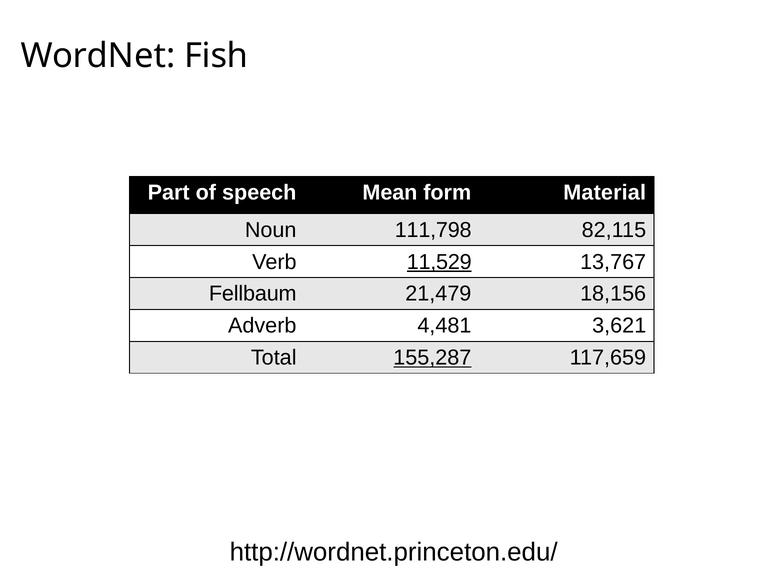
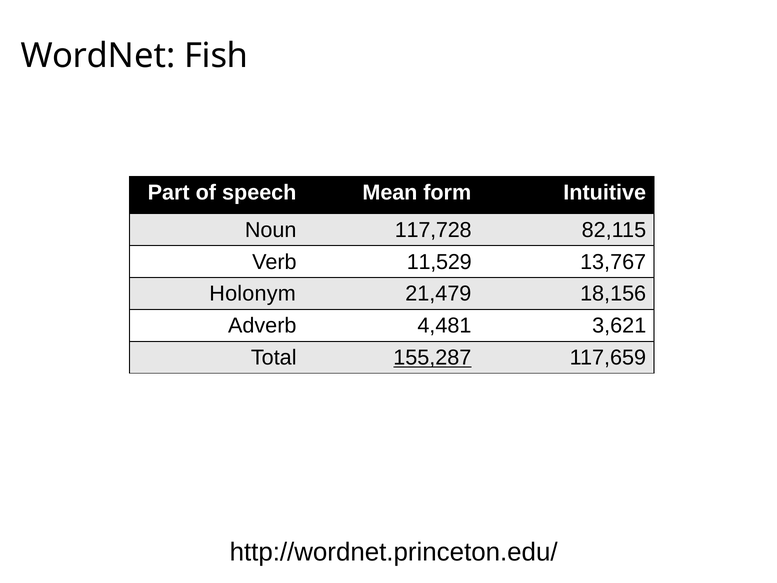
Material: Material -> Intuitive
111,798: 111,798 -> 117,728
11,529 underline: present -> none
Fellbaum: Fellbaum -> Holonym
